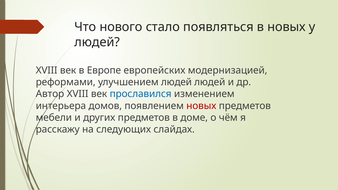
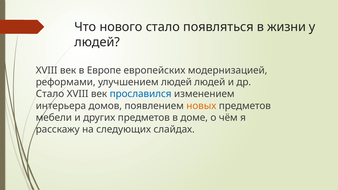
в новых: новых -> жизни
Автор at (50, 94): Автор -> Стало
новых at (201, 106) colour: red -> orange
